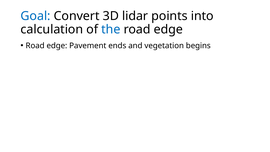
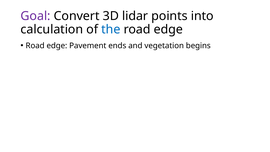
Goal colour: blue -> purple
